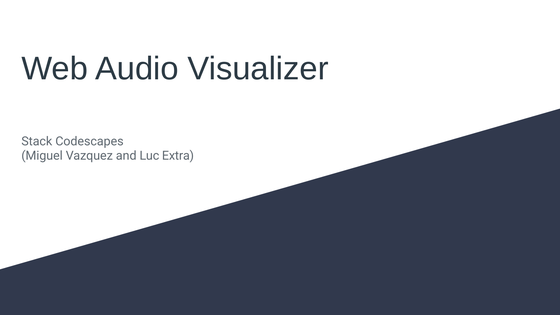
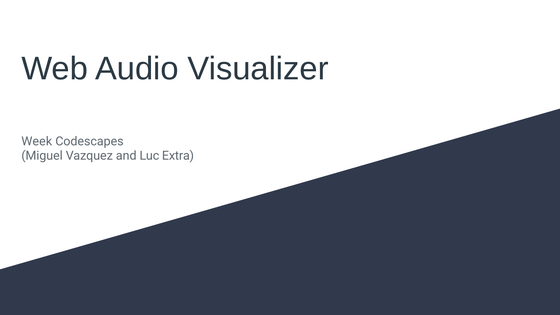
Stack: Stack -> Week
